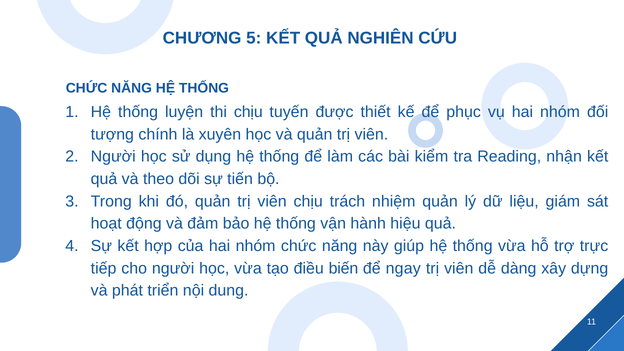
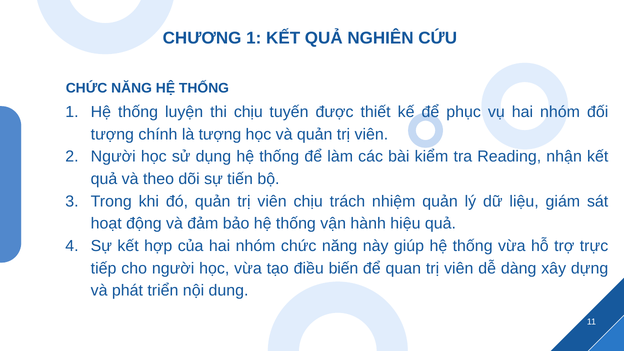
CHƯƠNG 5: 5 -> 1
là xuyên: xuyên -> tượng
ngay: ngay -> quan
